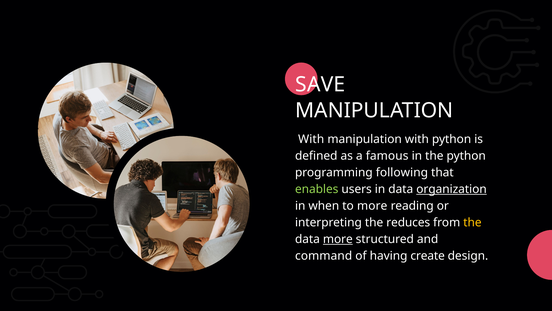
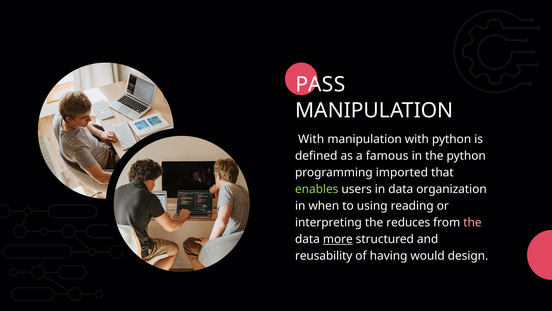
SAVE: SAVE -> PASS
following: following -> imported
organization underline: present -> none
to more: more -> using
the at (472, 222) colour: yellow -> pink
command: command -> reusability
create: create -> would
